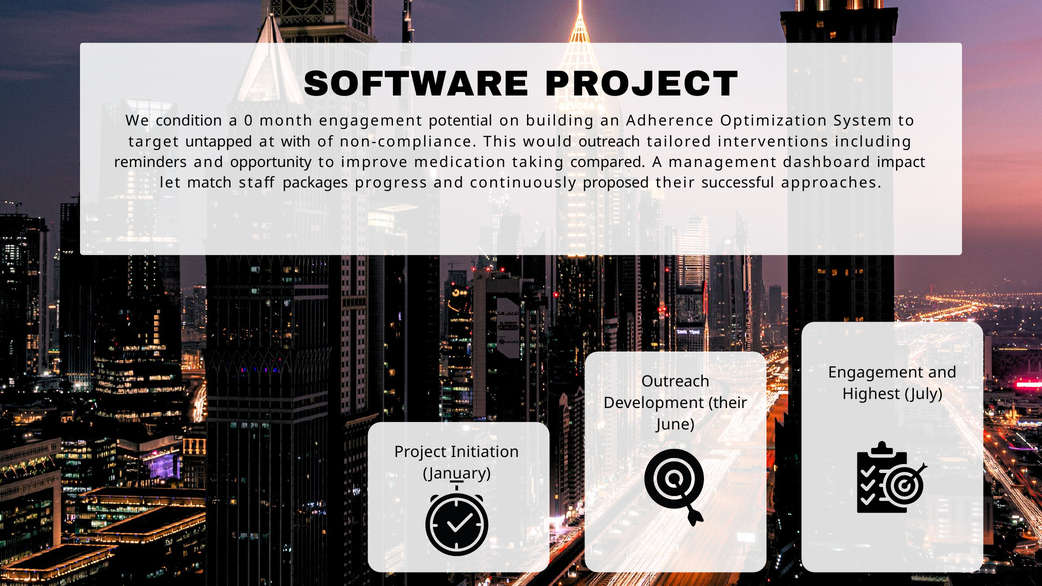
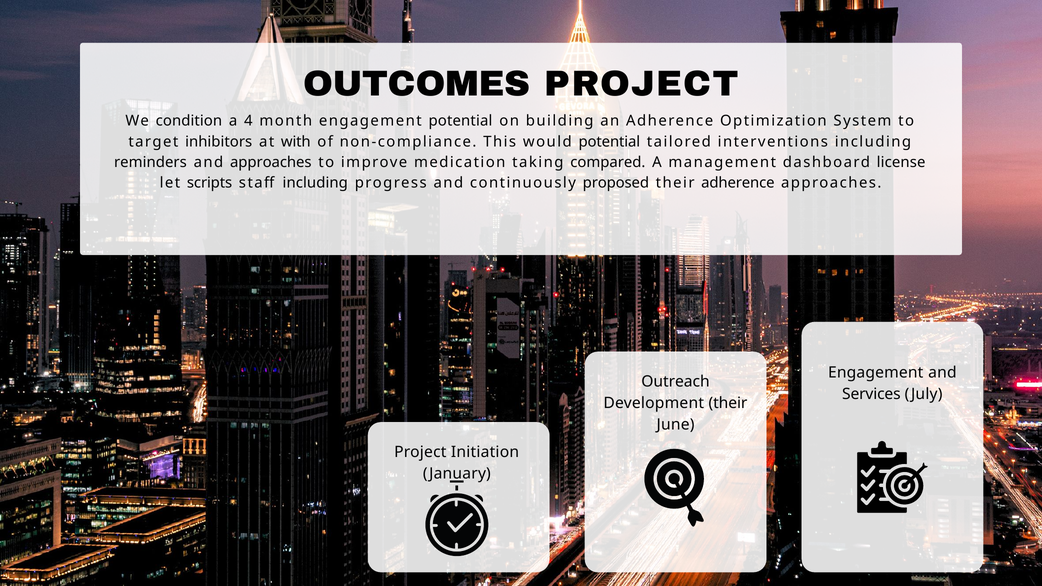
SOFTWARE: SOFTWARE -> OUTCOMES
0: 0 -> 4
untapped: untapped -> inhibitors
would outreach: outreach -> potential
and opportunity: opportunity -> approaches
impact: impact -> license
match: match -> scripts
staff packages: packages -> including
their successful: successful -> adherence
Highest: Highest -> Services
